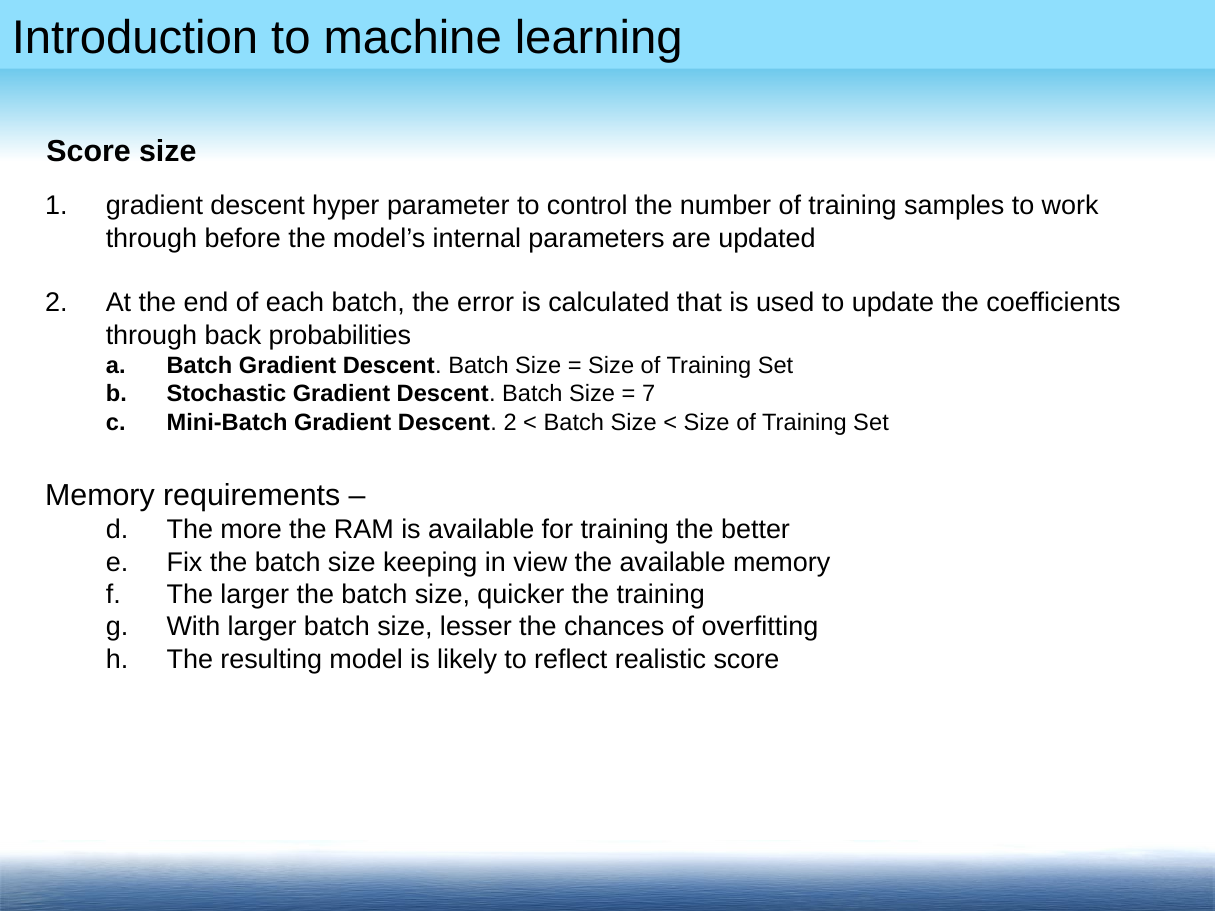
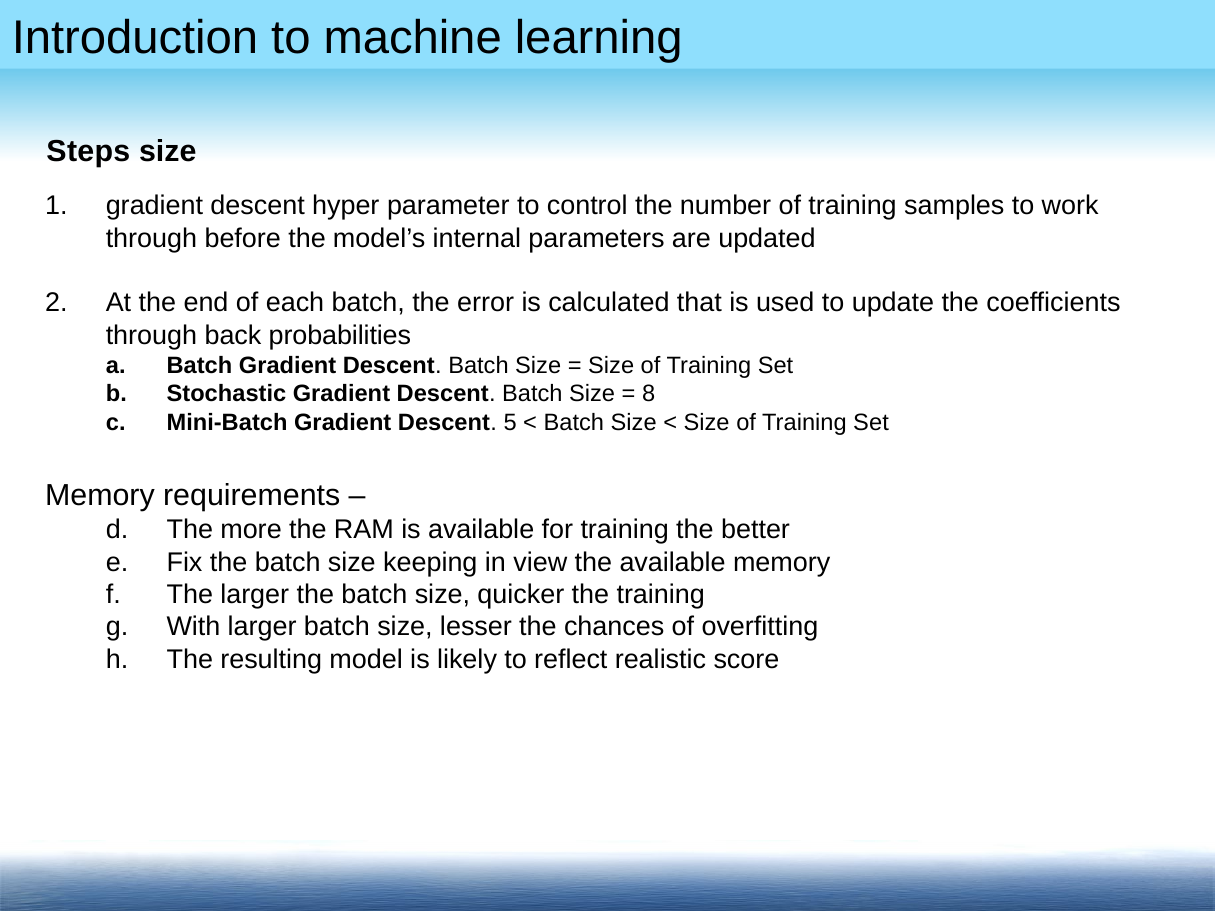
Score at (89, 151): Score -> Steps
7: 7 -> 8
Descent 2: 2 -> 5
